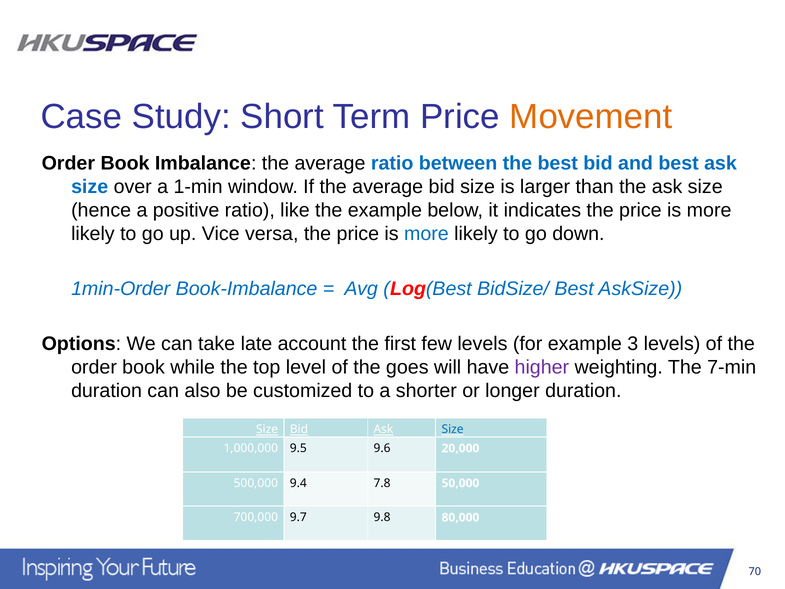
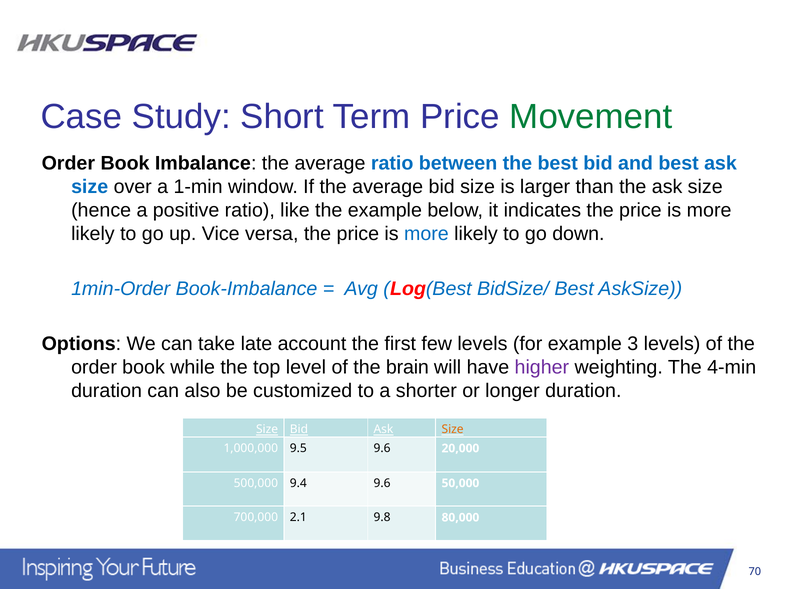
Movement colour: orange -> green
goes: goes -> brain
7-min: 7-min -> 4-min
Size at (453, 429) colour: blue -> orange
9.4 7.8: 7.8 -> 9.6
9.7: 9.7 -> 2.1
